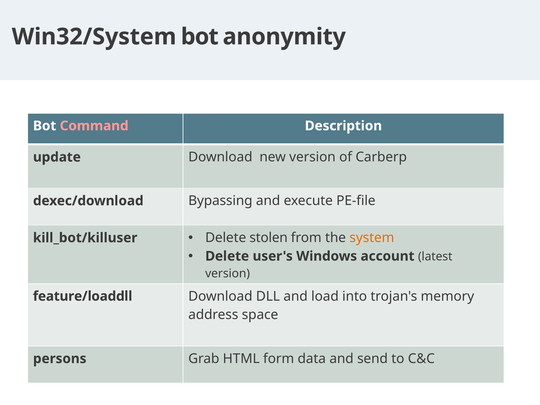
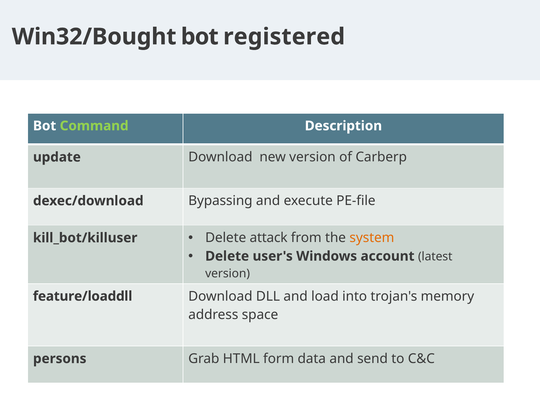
Win32/System: Win32/System -> Win32/Bought
anonymity: anonymity -> registered
Command colour: pink -> light green
stolen: stolen -> attack
